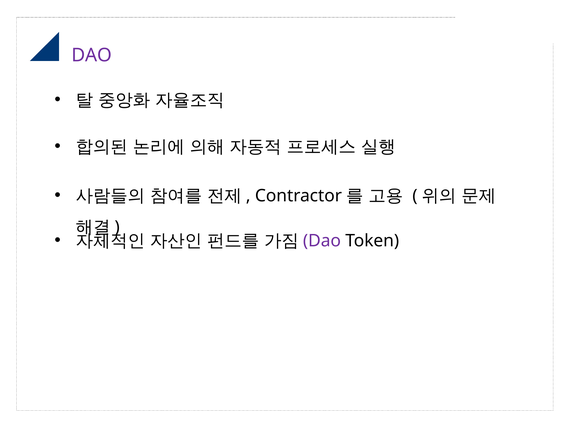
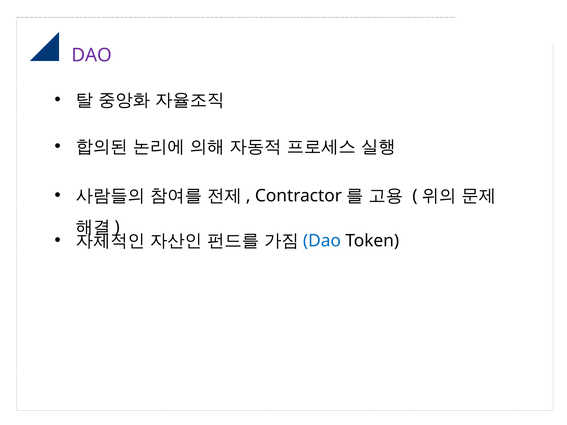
Dao at (322, 241) colour: purple -> blue
